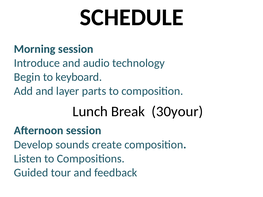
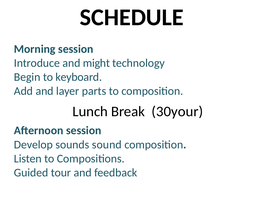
audio: audio -> might
create: create -> sound
